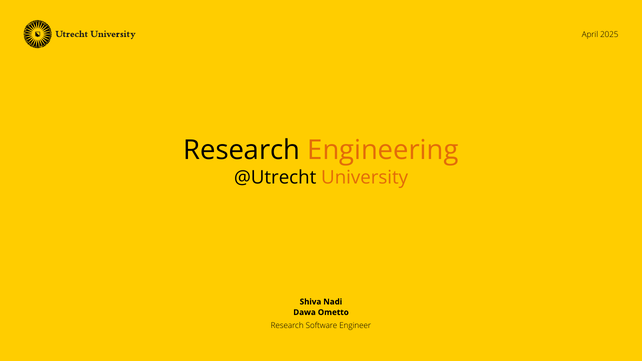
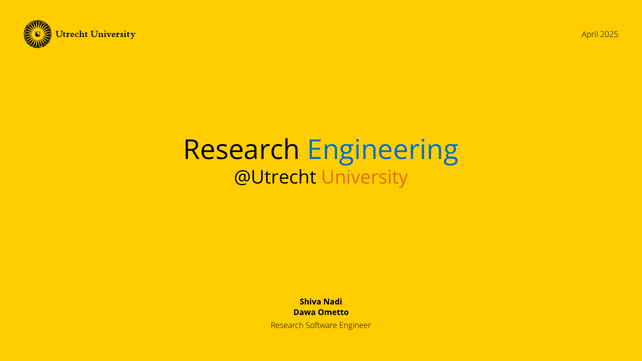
Engineering colour: orange -> blue
